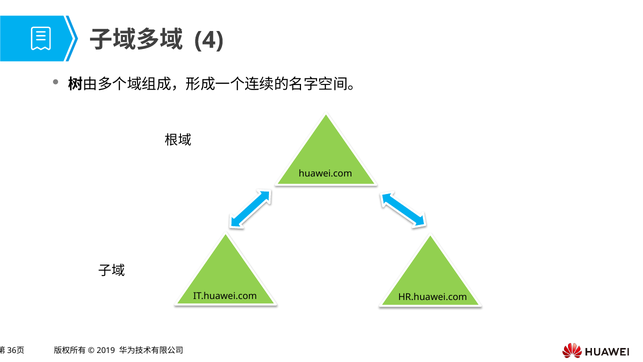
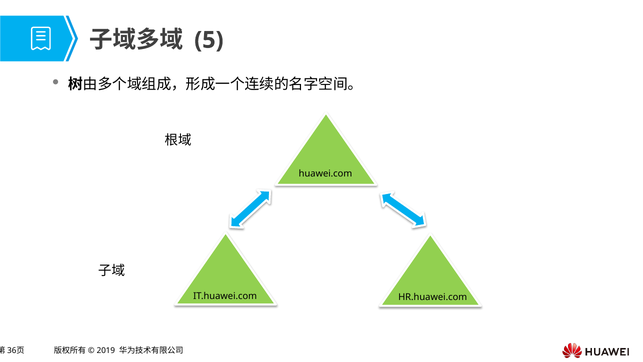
4: 4 -> 5
